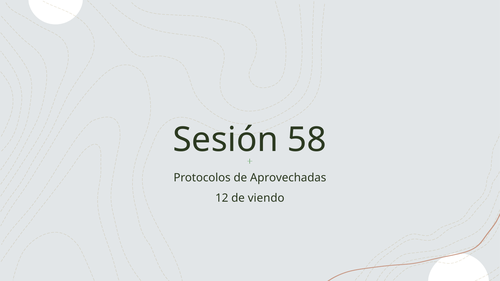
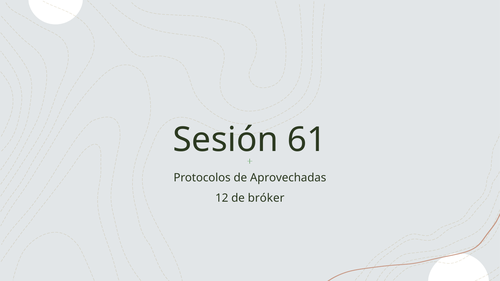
58: 58 -> 61
viendo: viendo -> bróker
